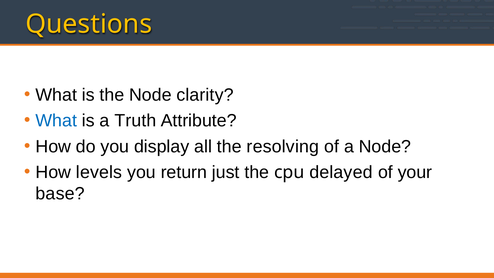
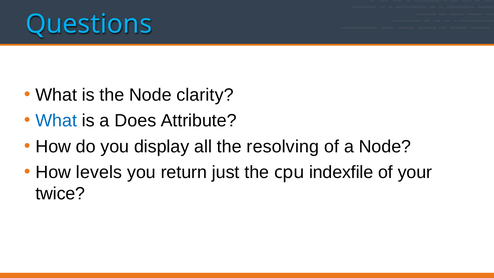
Questions colour: yellow -> light blue
Truth: Truth -> Does
delayed: delayed -> indexfile
base: base -> twice
